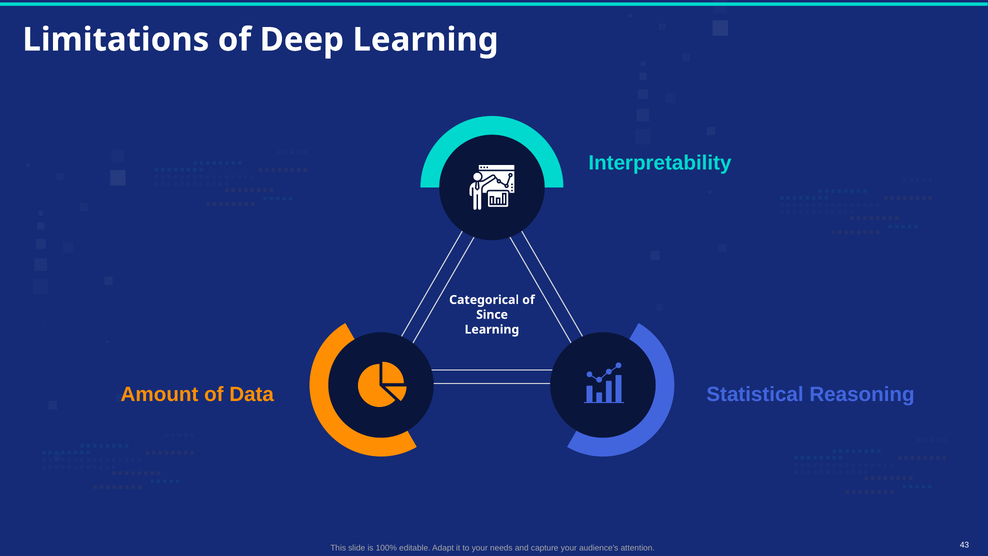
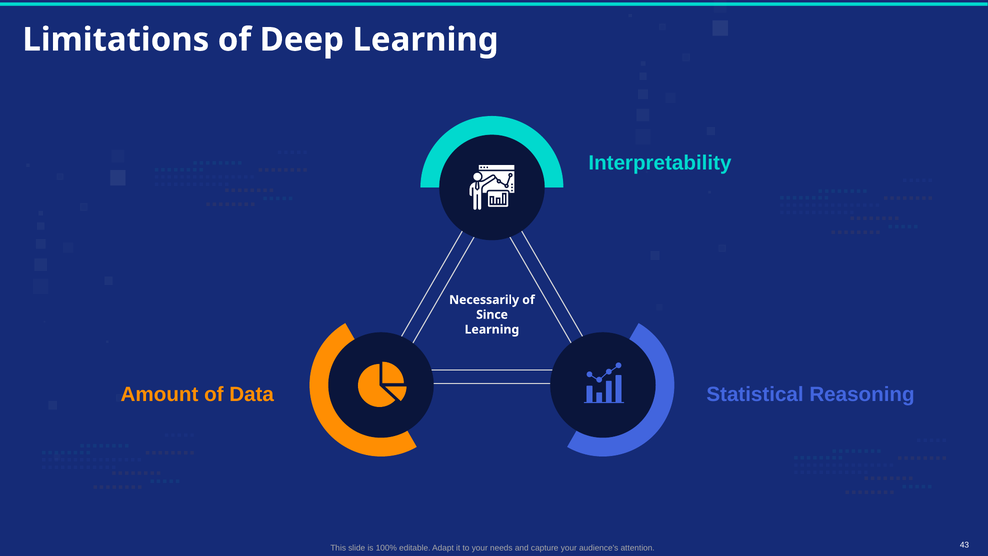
Categorical: Categorical -> Necessarily
